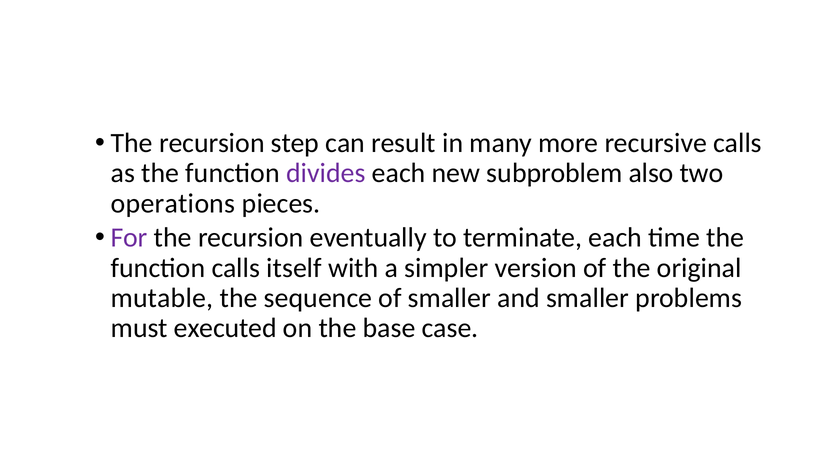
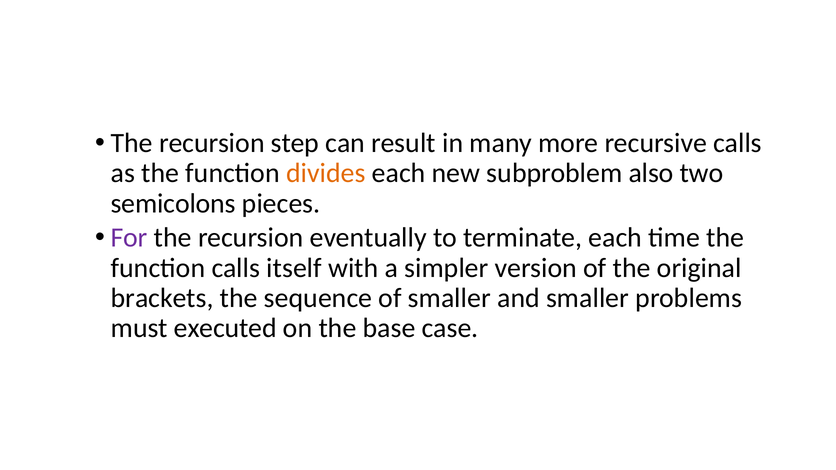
divides colour: purple -> orange
operations: operations -> semicolons
mutable: mutable -> brackets
